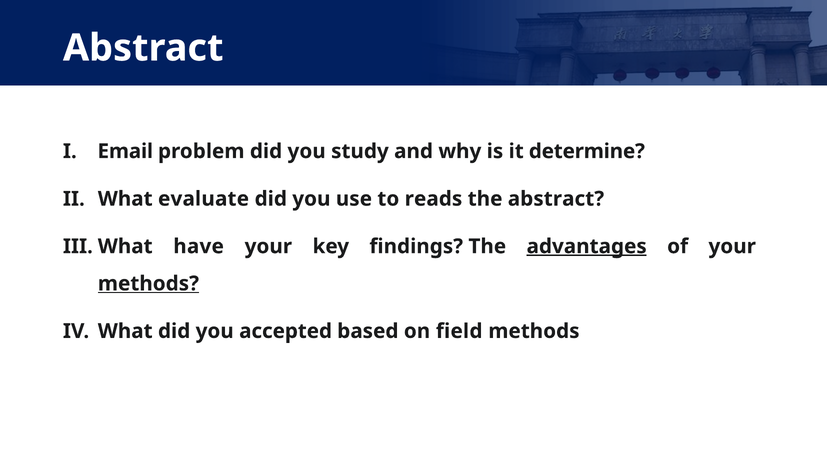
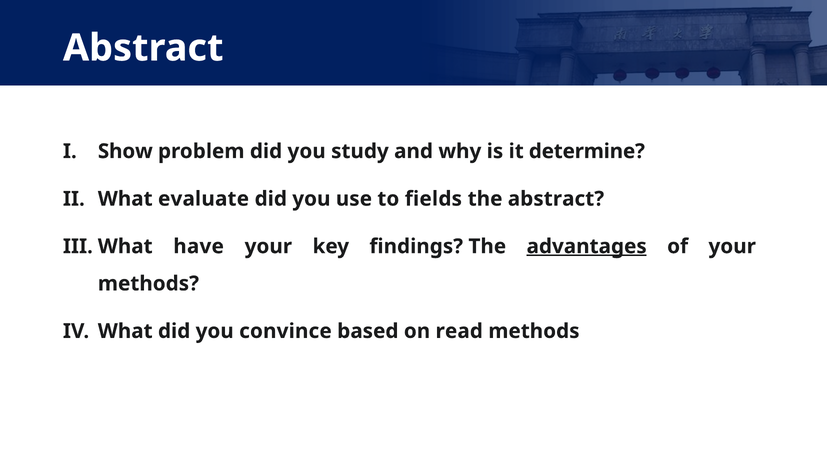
Email: Email -> Show
reads: reads -> fields
methods at (148, 284) underline: present -> none
accepted: accepted -> convince
field: field -> read
